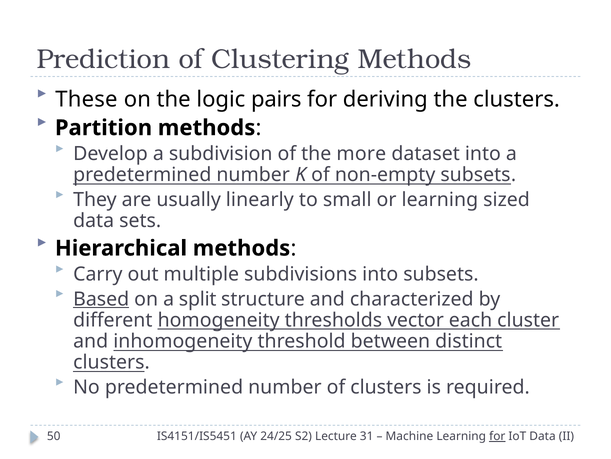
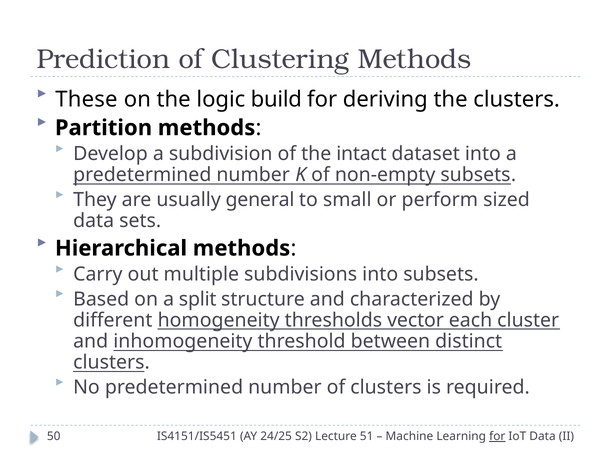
pairs: pairs -> build
more: more -> intact
linearly: linearly -> general
or learning: learning -> perform
Based underline: present -> none
31: 31 -> 51
